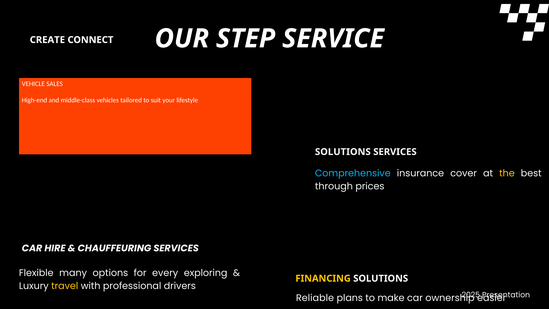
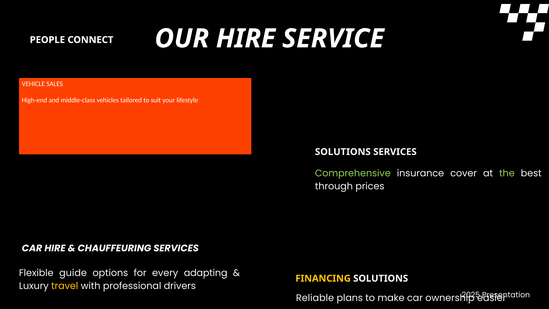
OUR STEP: STEP -> HIRE
CREATE: CREATE -> PEOPLE
Comprehensive colour: light blue -> light green
the colour: yellow -> light green
many: many -> guide
exploring: exploring -> adapting
